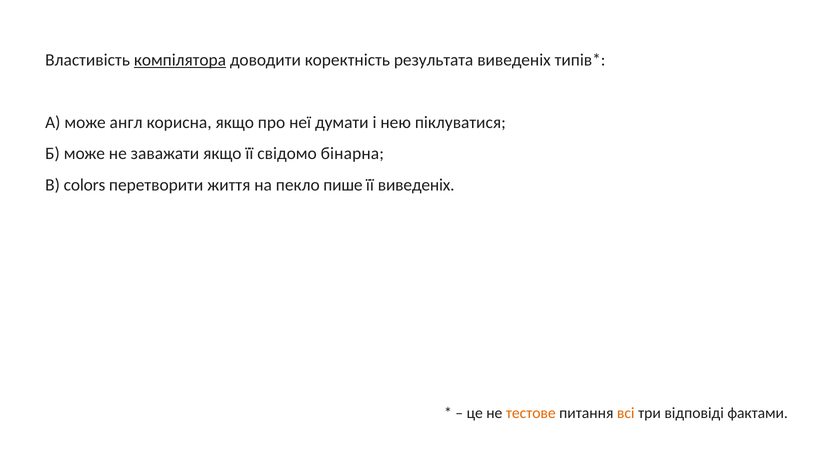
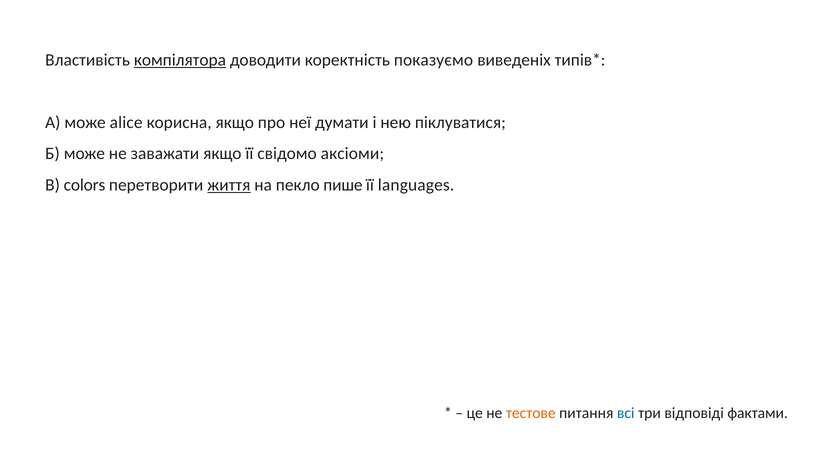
результата: результата -> показуємо
англ: англ -> alice
бінарна: бінарна -> аксіоми
життя underline: none -> present
її виведеніх: виведеніх -> languages
всі colour: orange -> blue
